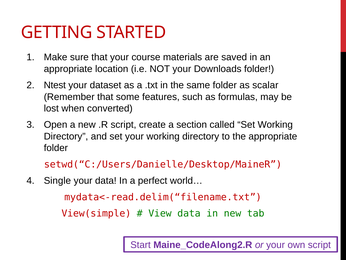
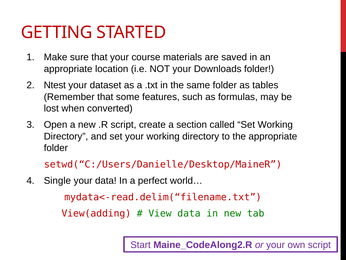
scalar: scalar -> tables
View(simple: View(simple -> View(adding
